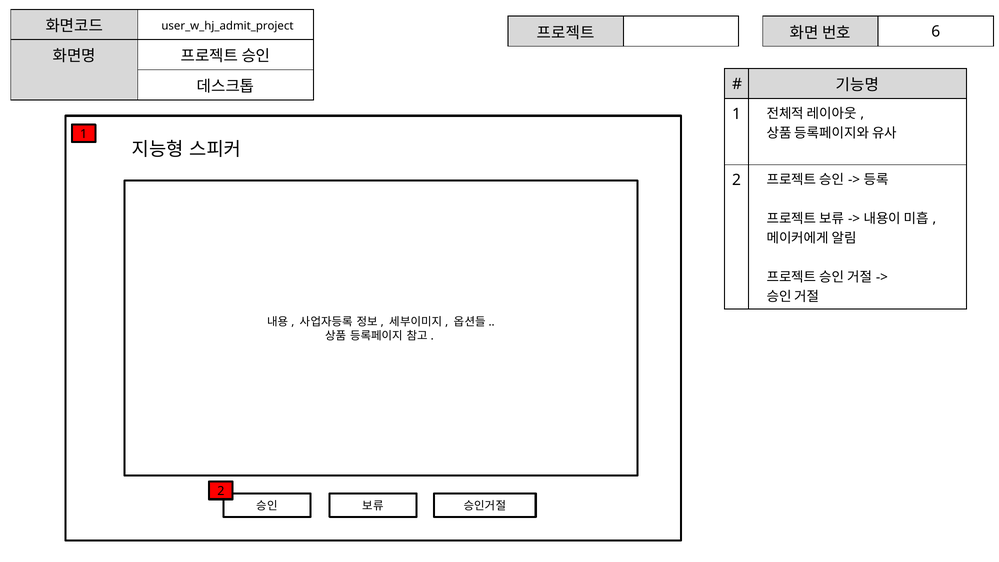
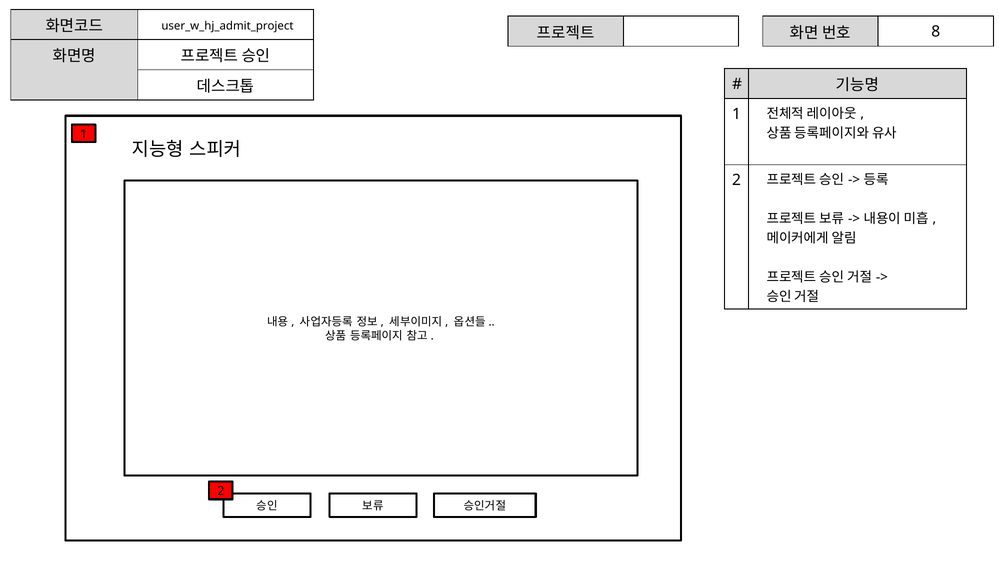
6: 6 -> 8
